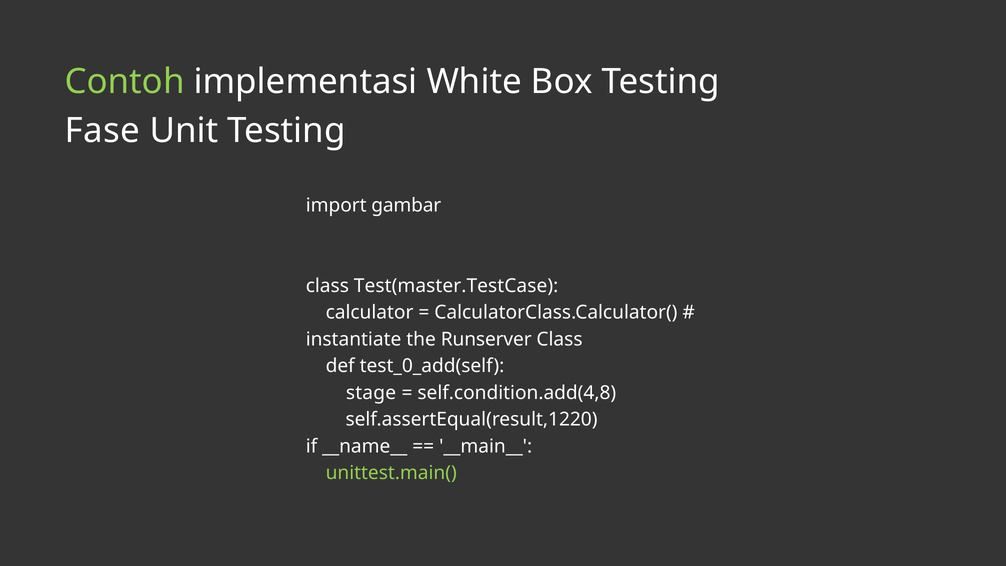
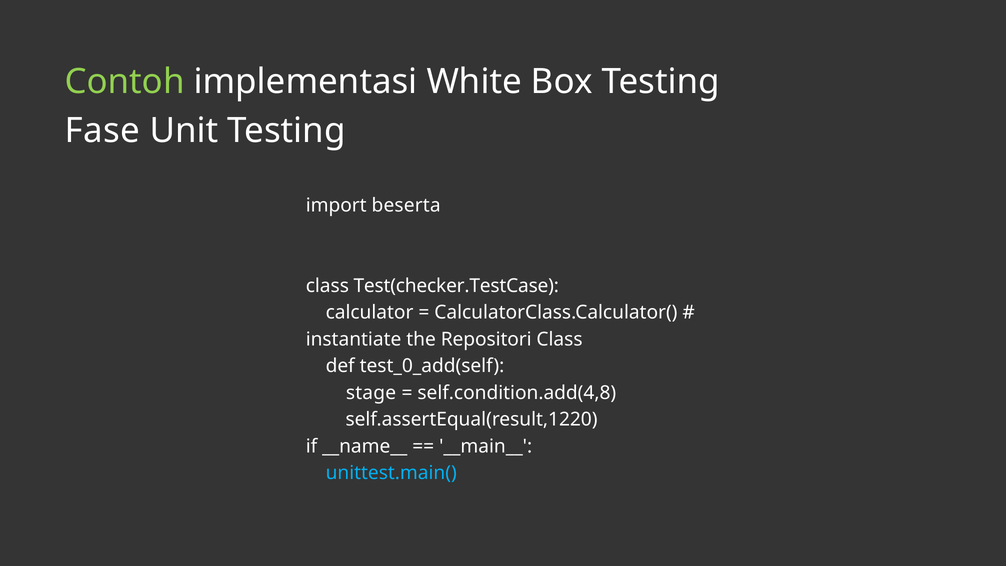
gambar: gambar -> beserta
Test(master.TestCase: Test(master.TestCase -> Test(checker.TestCase
Runserver: Runserver -> Repositori
unittest.main( colour: light green -> light blue
